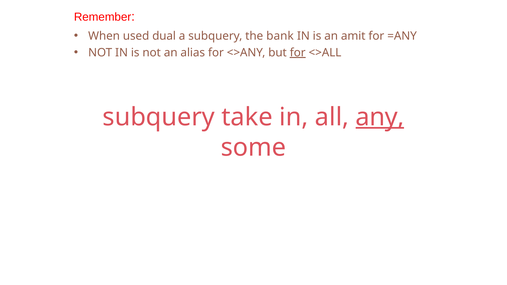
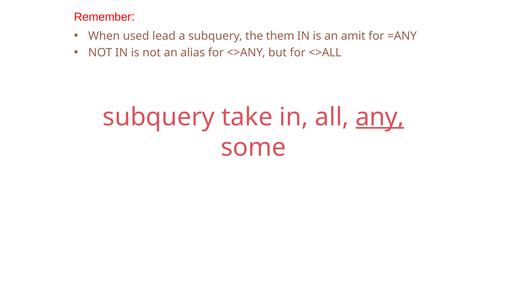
dual: dual -> lead
bank: bank -> them
for at (298, 53) underline: present -> none
